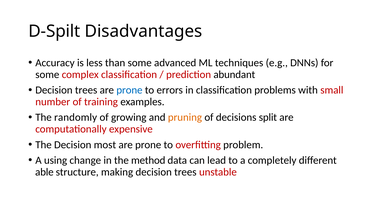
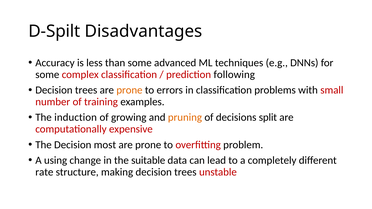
abundant: abundant -> following
prone at (129, 90) colour: blue -> orange
randomly: randomly -> induction
method: method -> suitable
able: able -> rate
